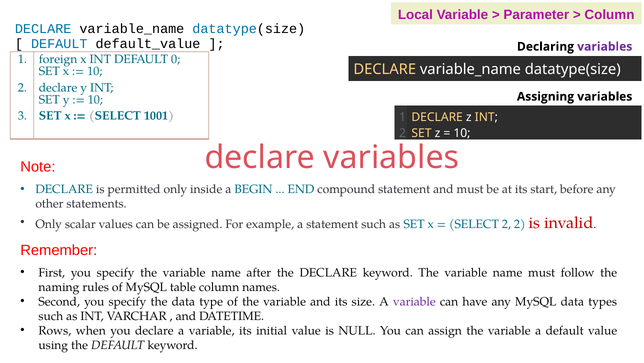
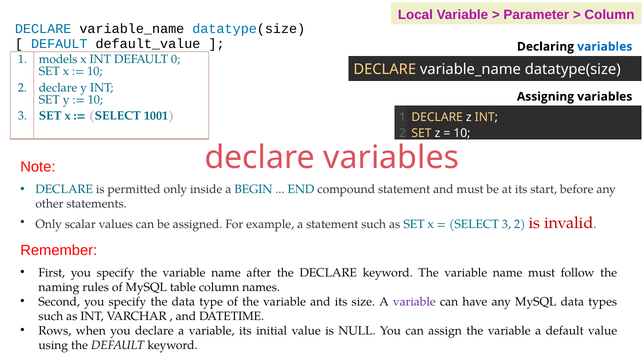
variables at (605, 47) colour: purple -> blue
foreign: foreign -> models
SELECT 2: 2 -> 3
